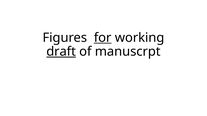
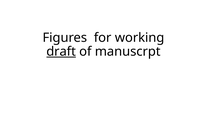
for underline: present -> none
